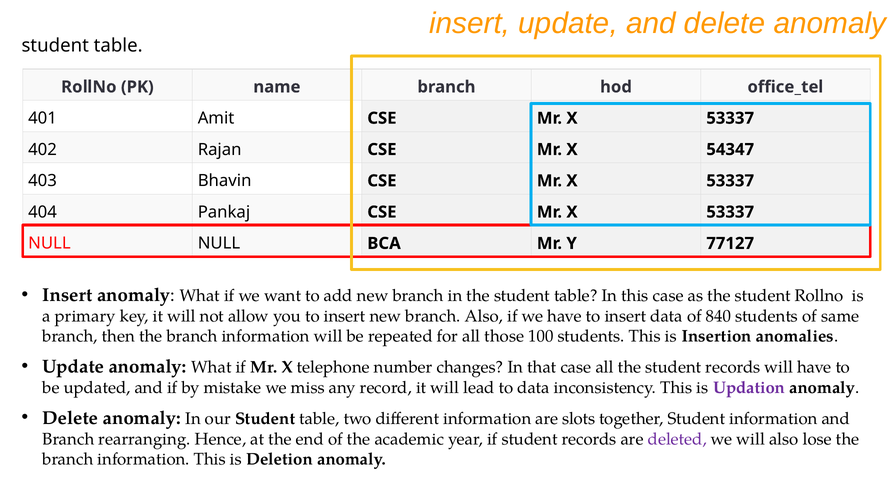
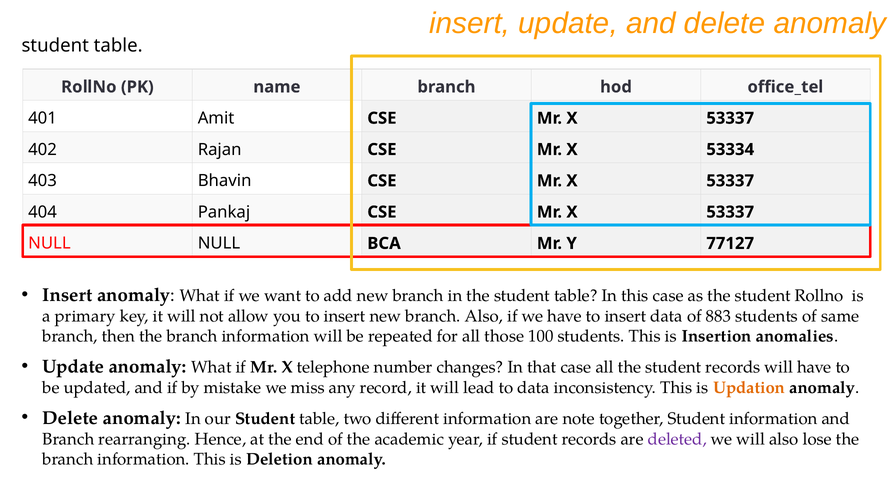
54347: 54347 -> 53334
840: 840 -> 883
Updation colour: purple -> orange
slots: slots -> note
